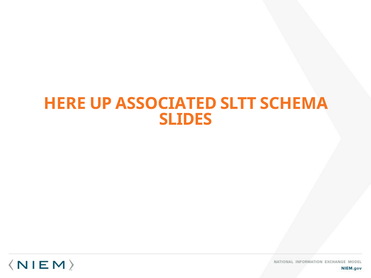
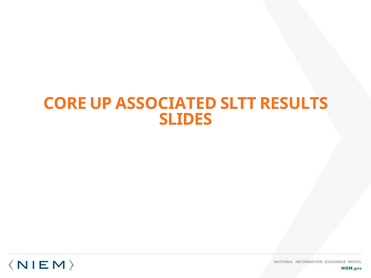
HERE: HERE -> CORE
SCHEMA: SCHEMA -> RESULTS
